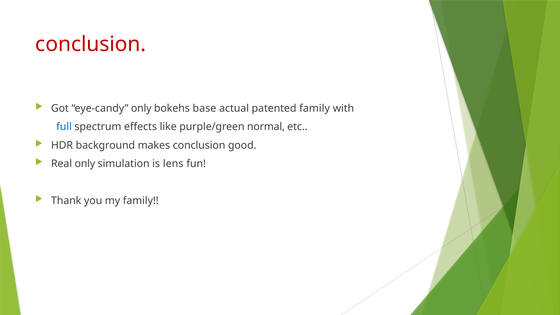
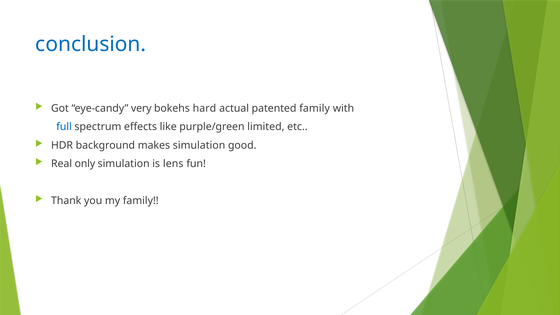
conclusion at (91, 44) colour: red -> blue
eye-candy only: only -> very
base: base -> hard
normal: normal -> limited
makes conclusion: conclusion -> simulation
